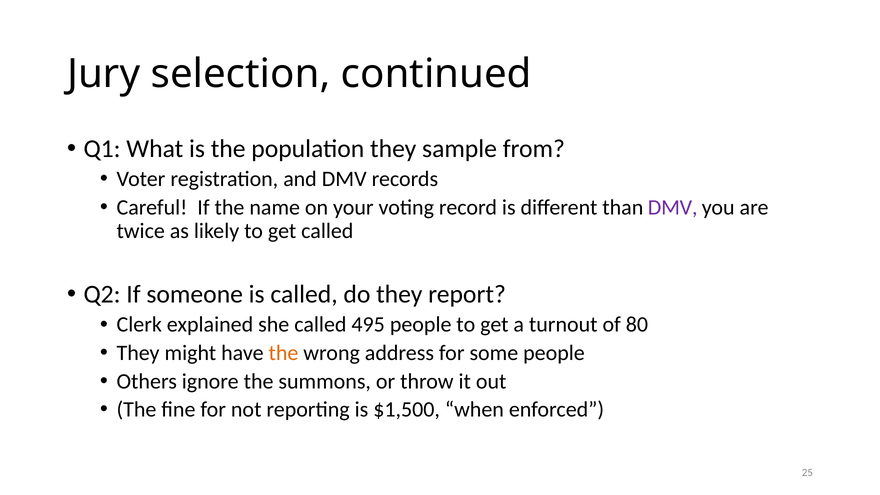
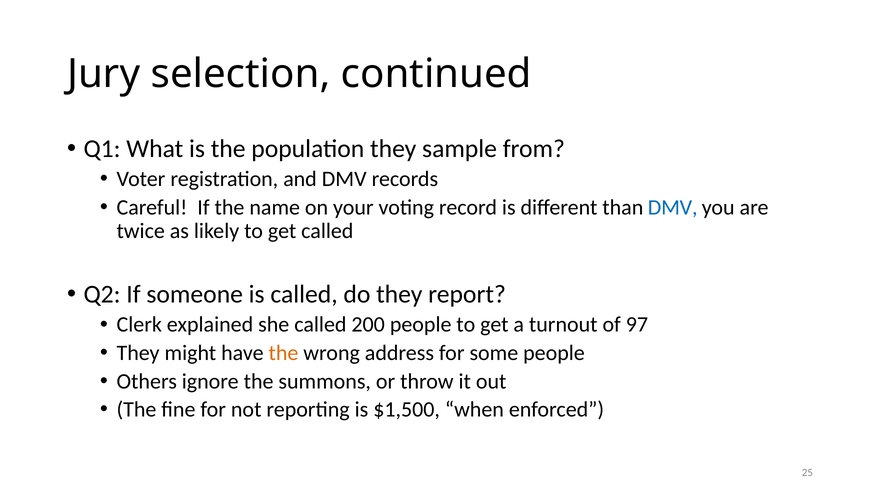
DMV at (673, 207) colour: purple -> blue
495: 495 -> 200
80: 80 -> 97
